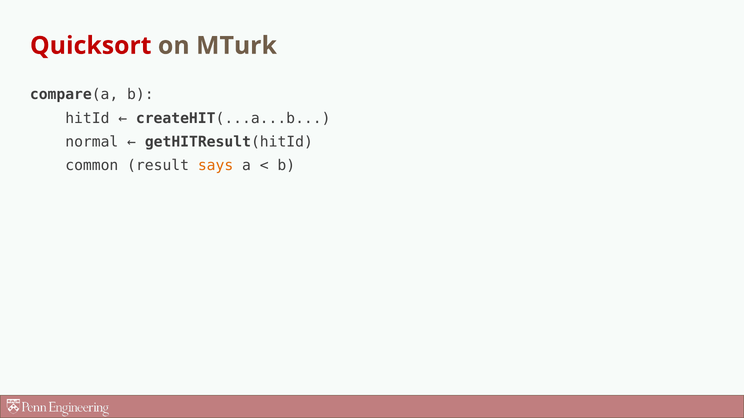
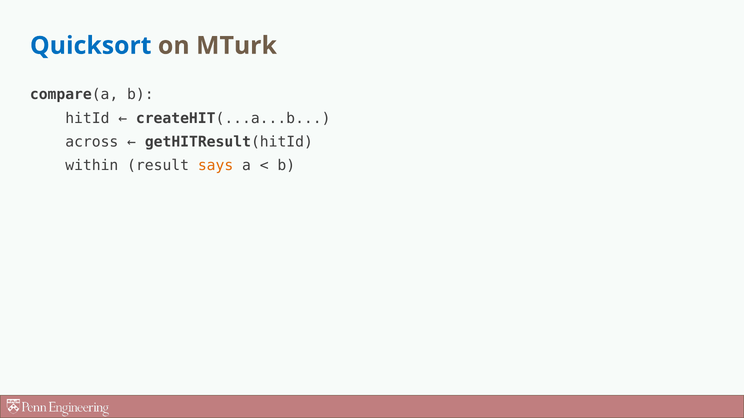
Quicksort colour: red -> blue
normal: normal -> across
common: common -> within
